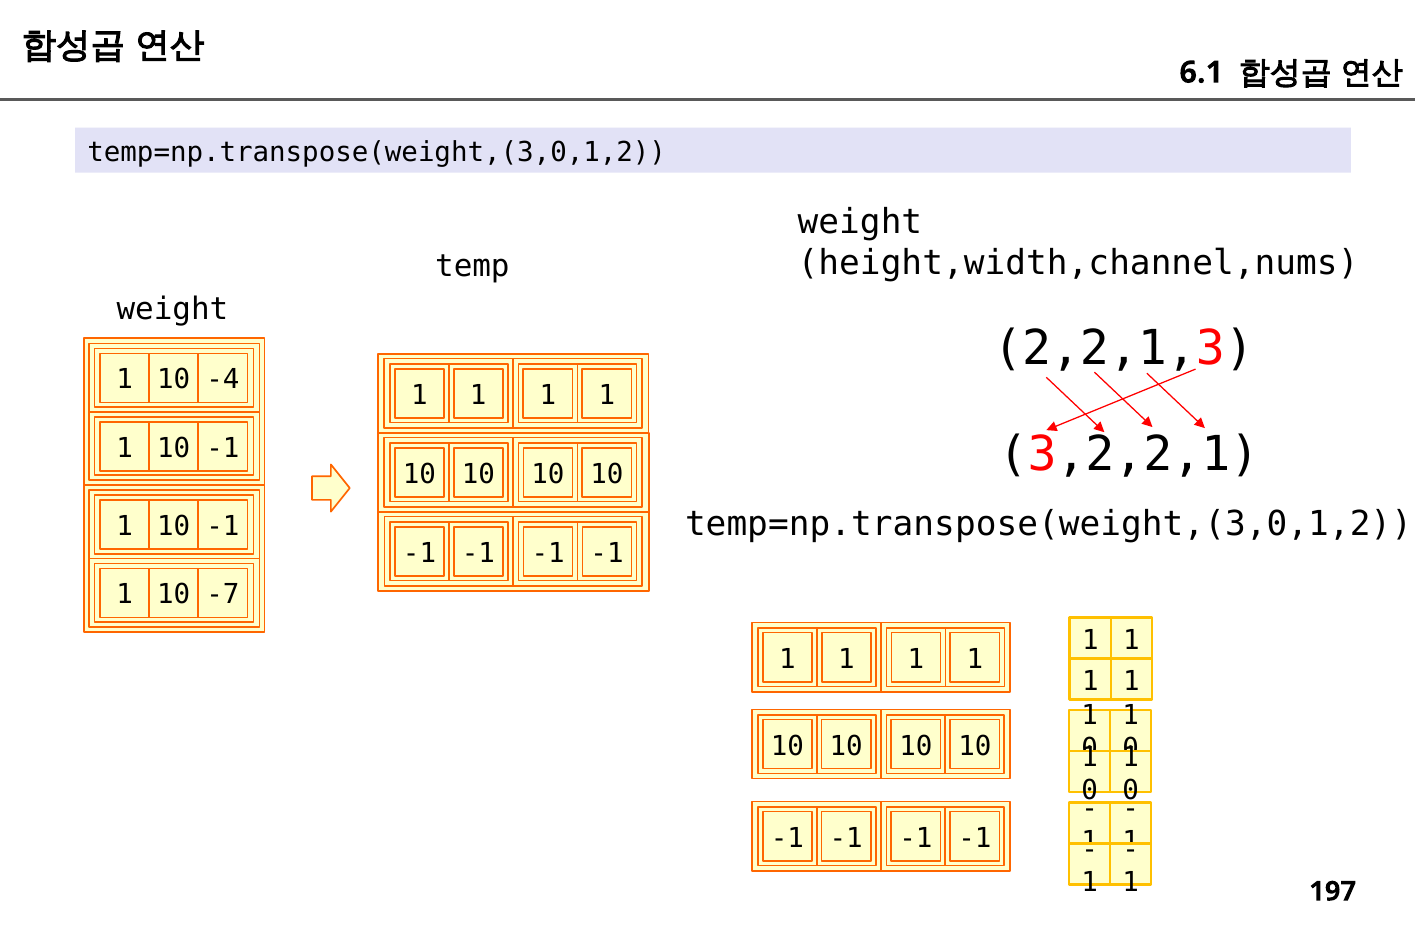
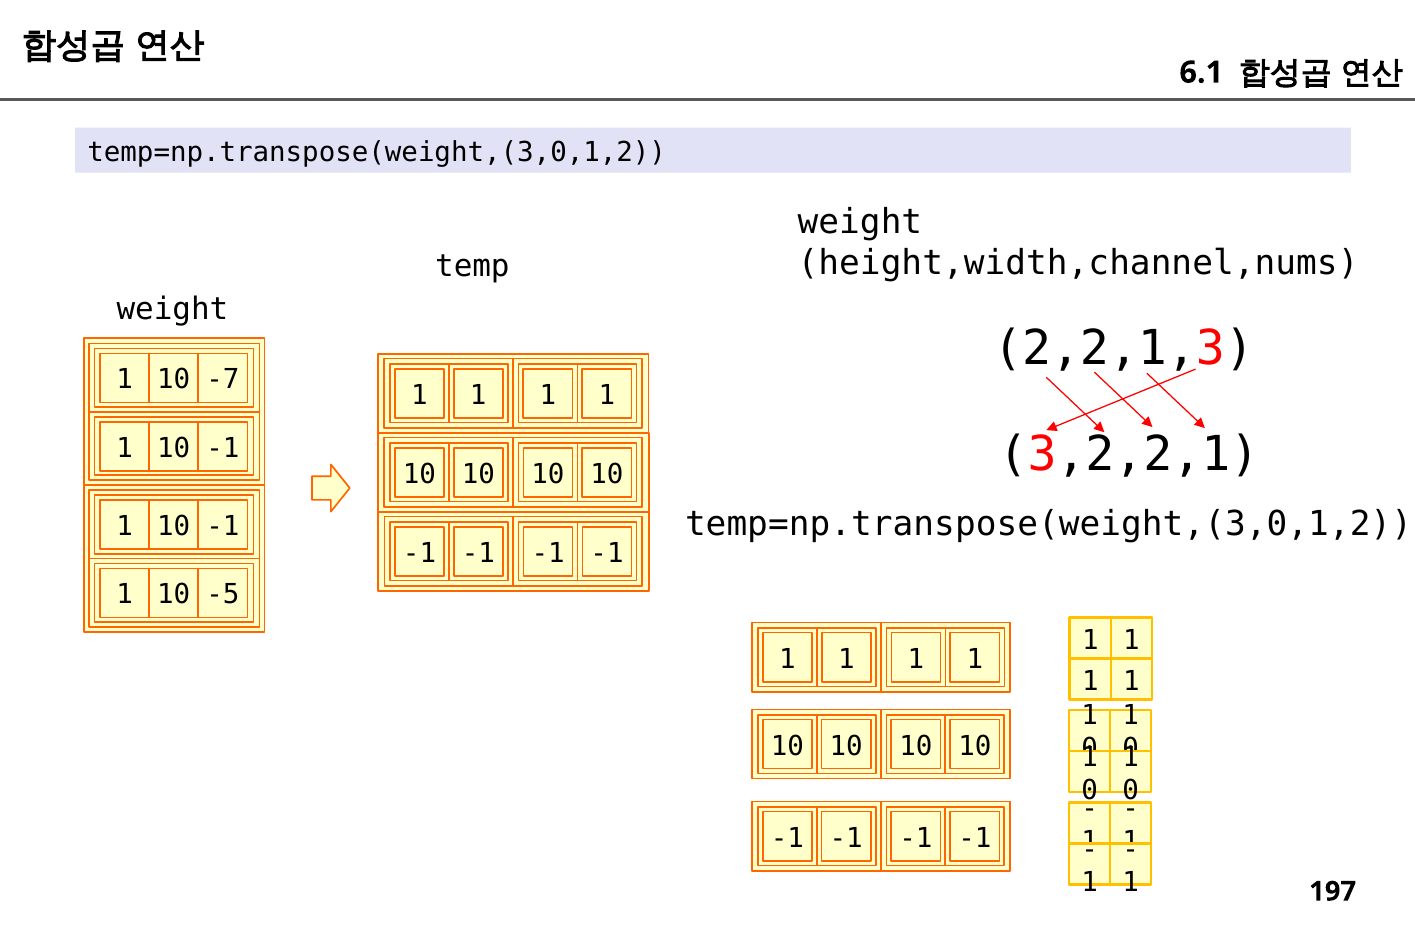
-4: -4 -> -7
-7: -7 -> -5
